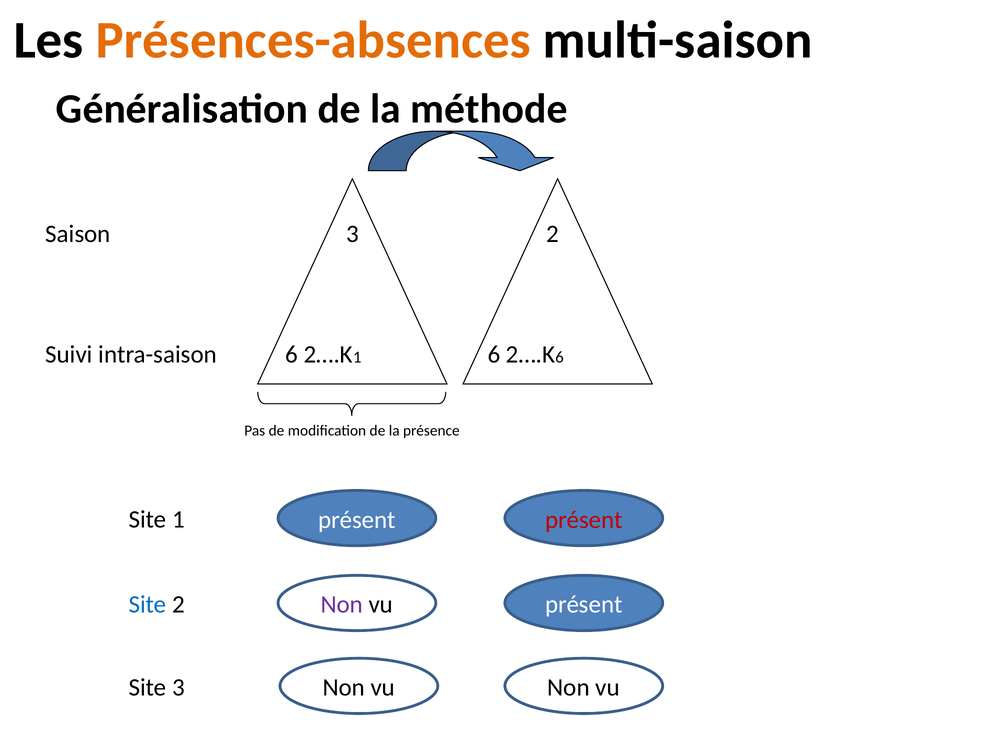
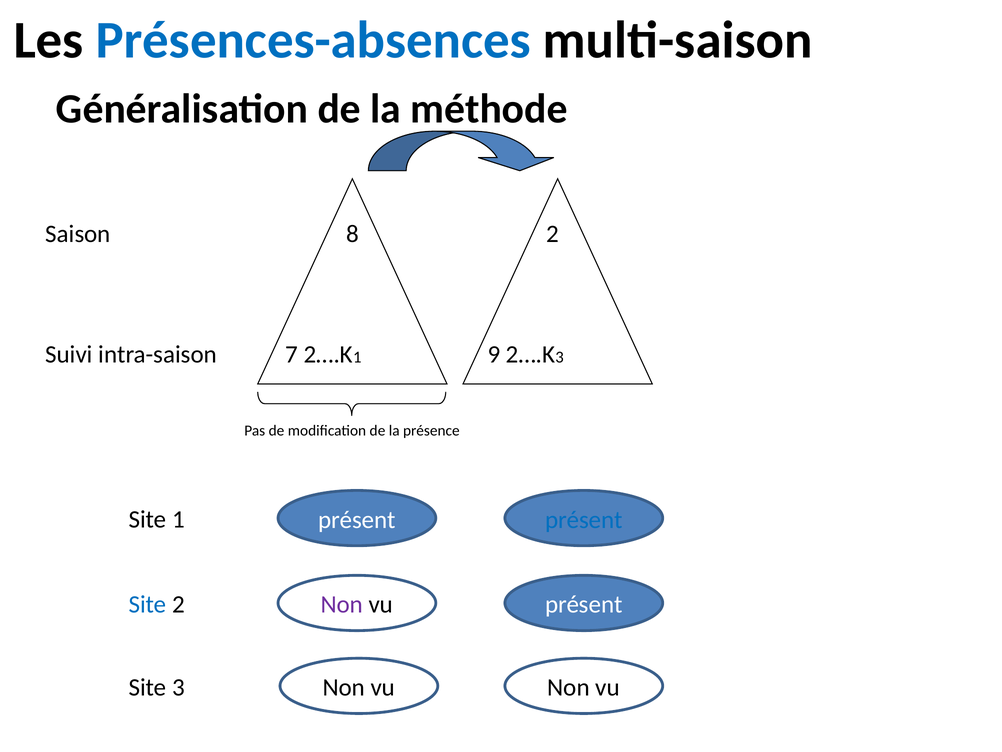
Présences-absences colour: orange -> blue
Saison 3: 3 -> 8
intra-saison 6: 6 -> 7
1 6: 6 -> 9
6 at (560, 357): 6 -> 3
présent at (584, 519) colour: red -> blue
